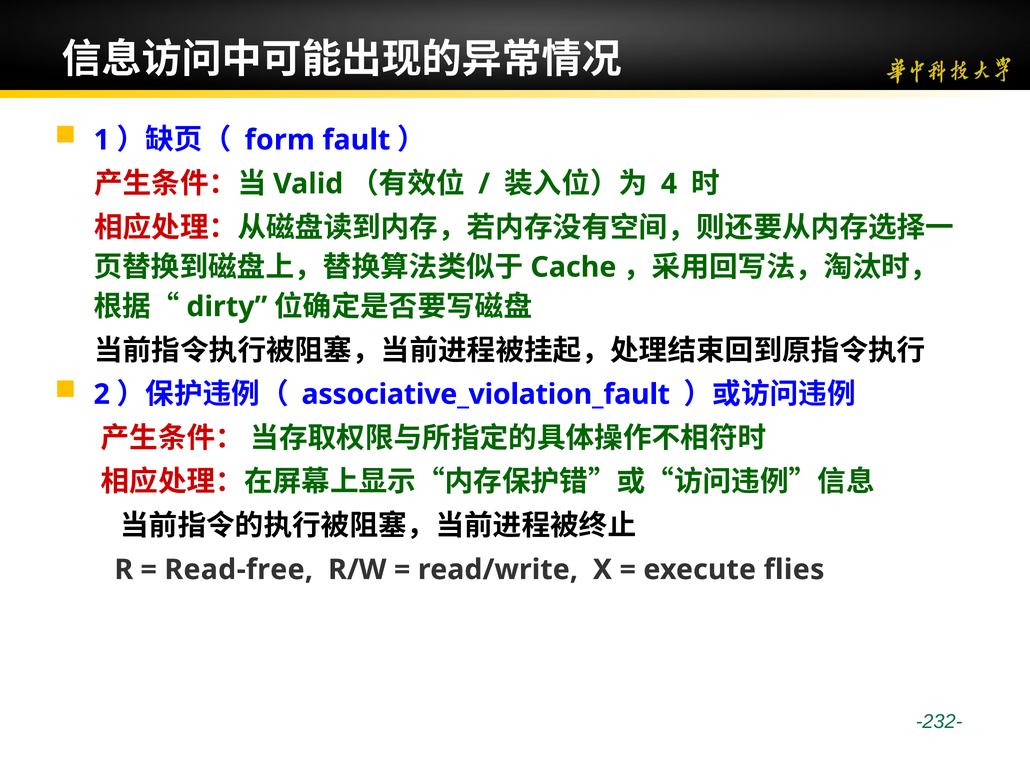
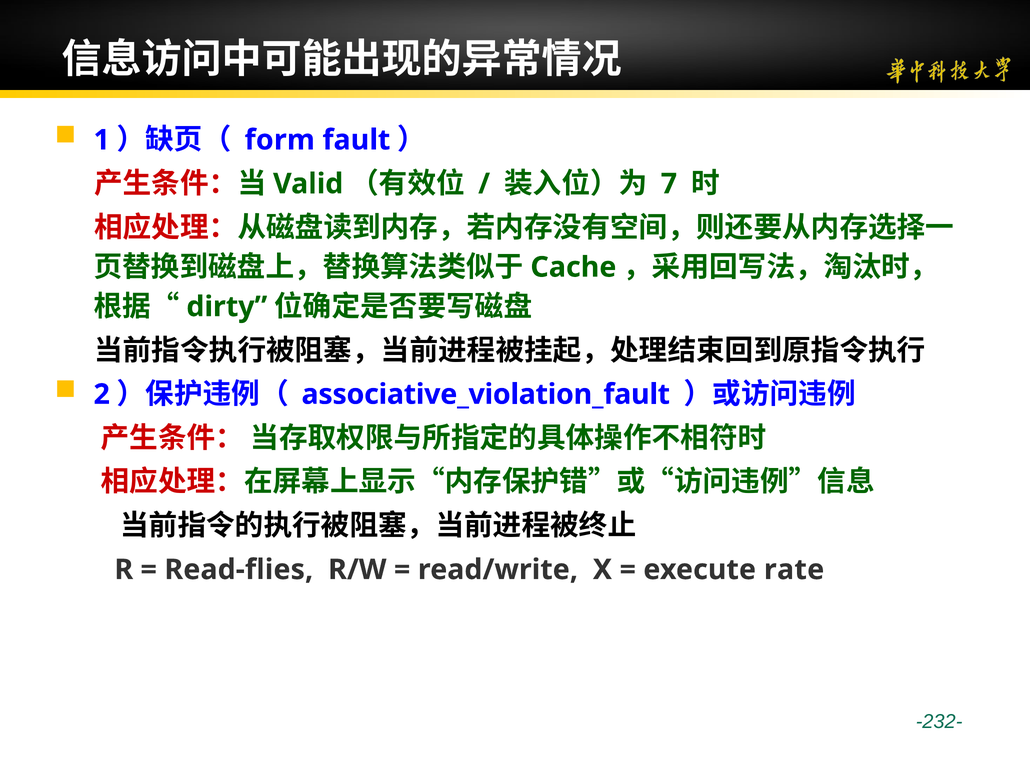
4: 4 -> 7
Read-free: Read-free -> Read-flies
flies: flies -> rate
